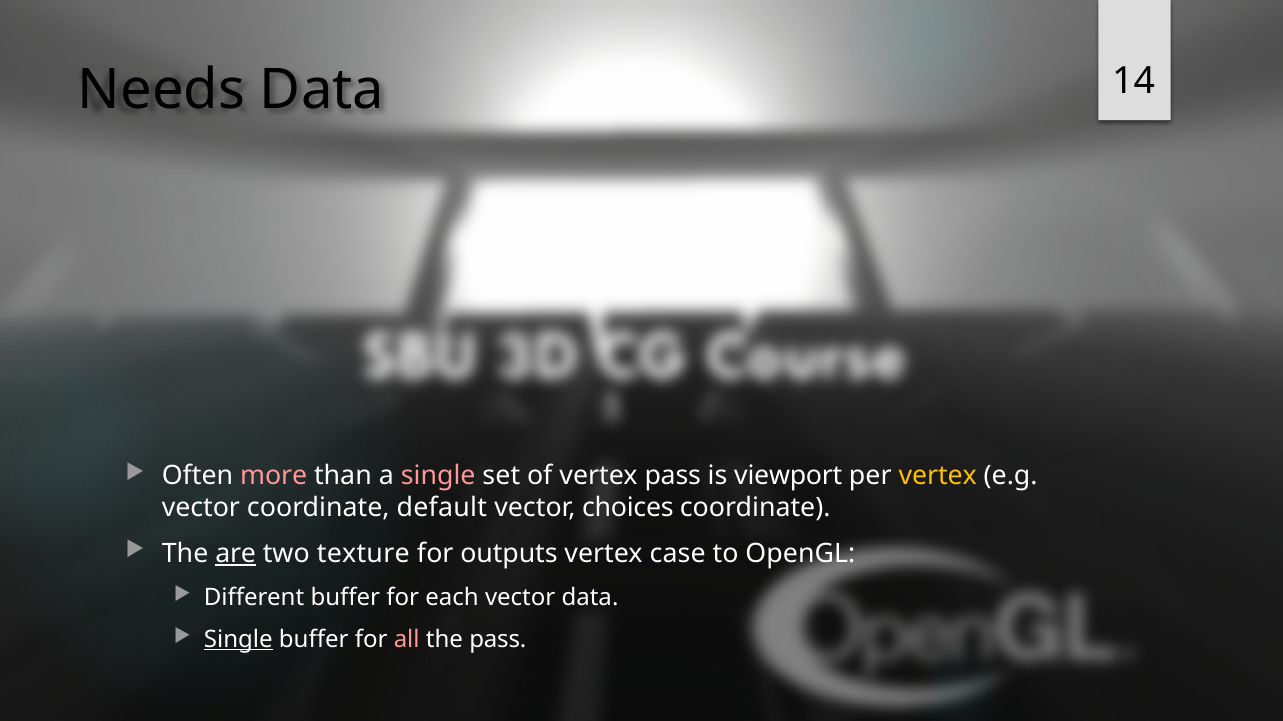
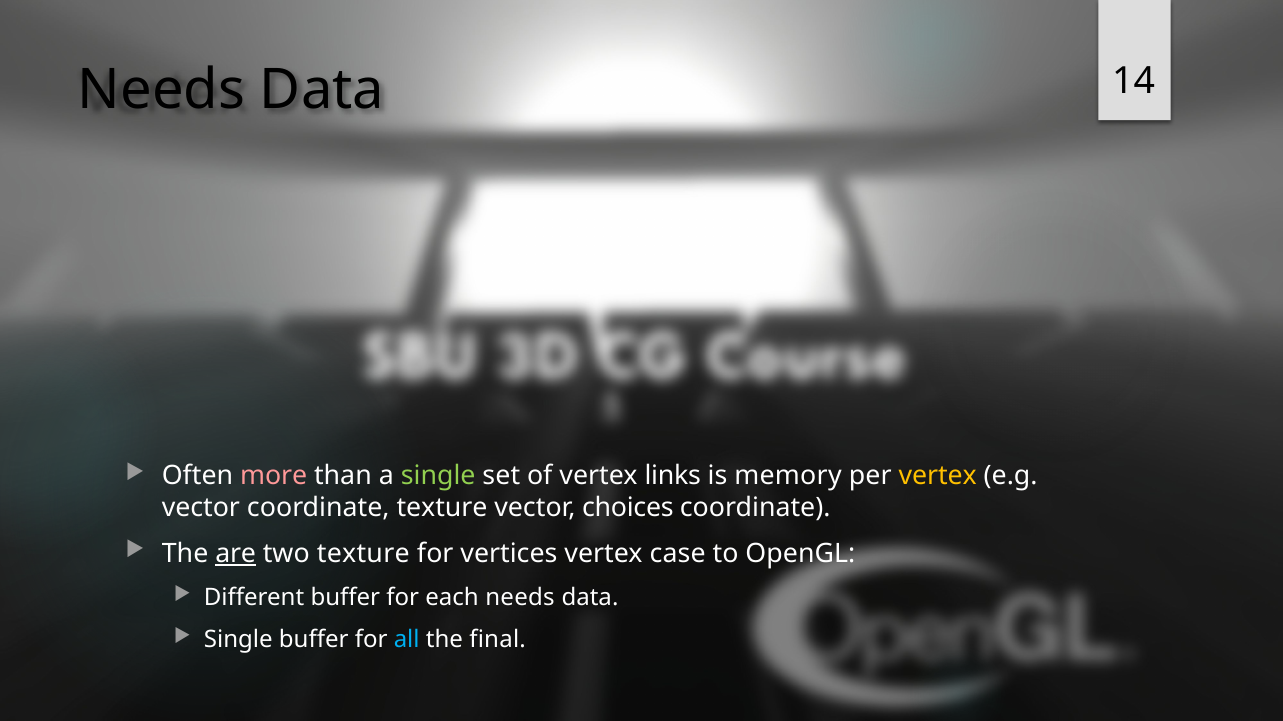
single at (438, 476) colour: pink -> light green
vertex pass: pass -> links
viewport: viewport -> memory
coordinate default: default -> texture
outputs: outputs -> vertices
each vector: vector -> needs
Single at (238, 640) underline: present -> none
all colour: pink -> light blue
the pass: pass -> final
